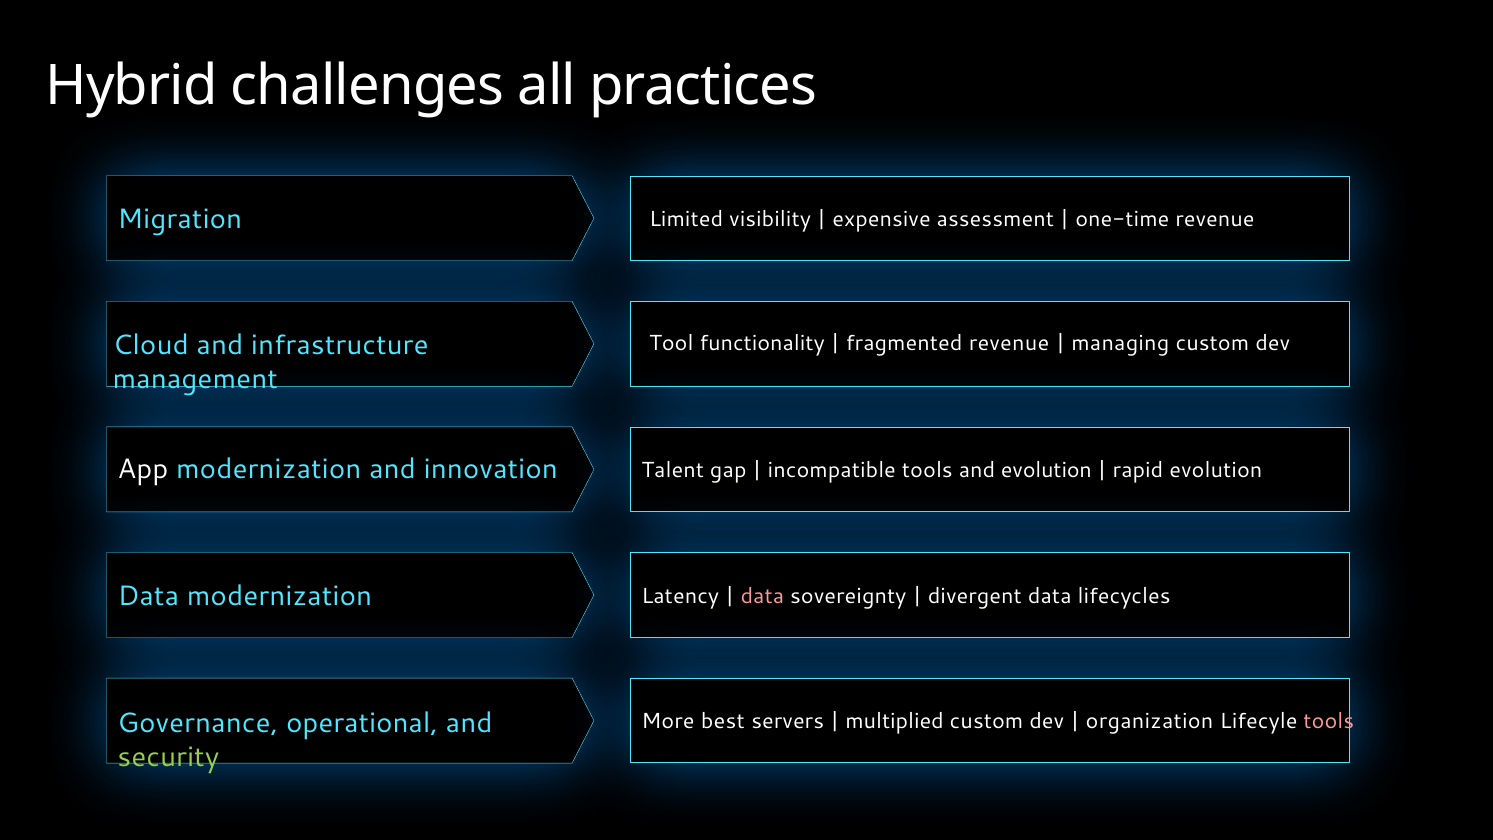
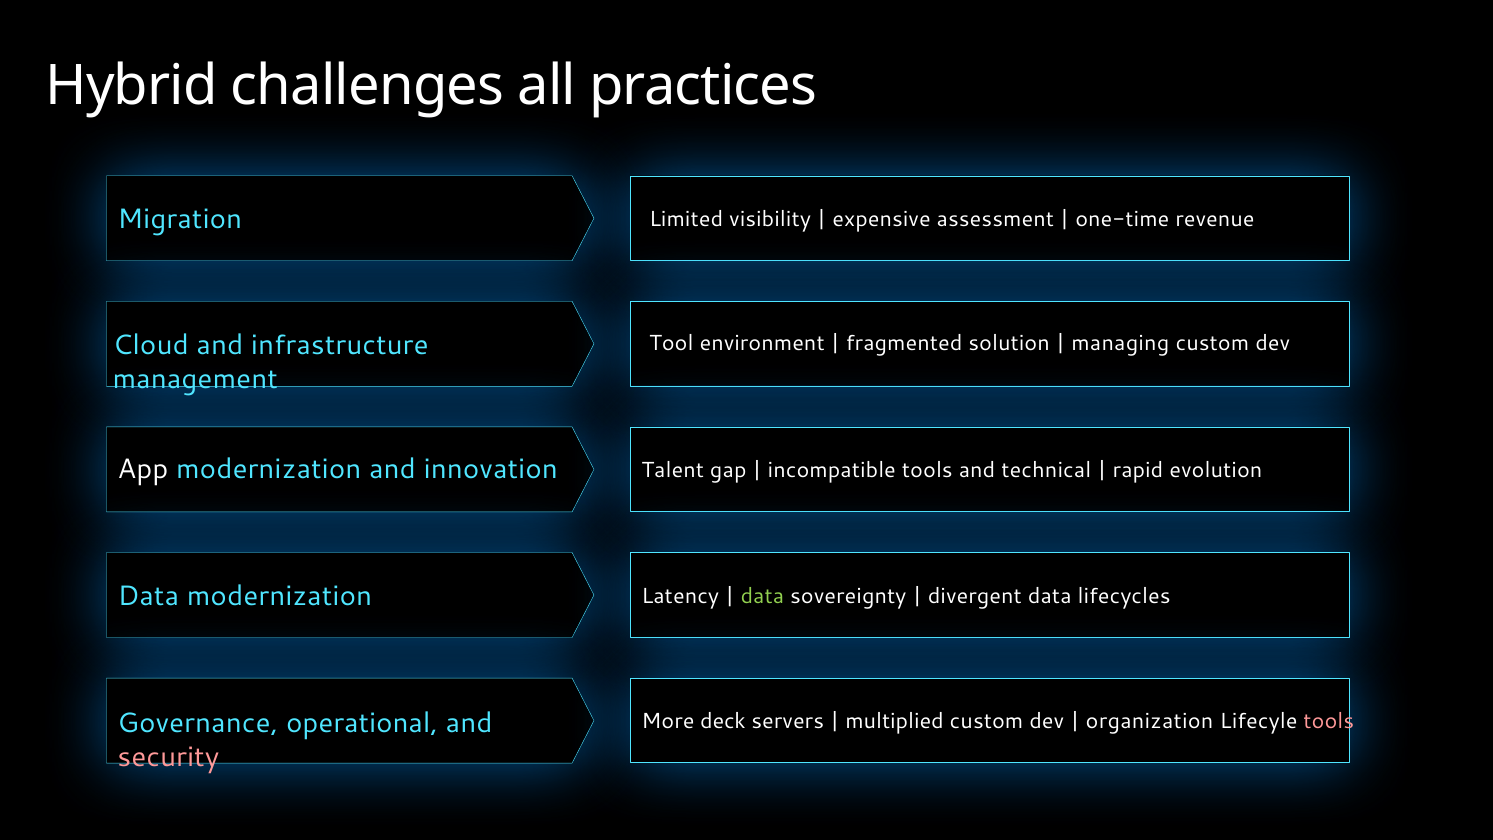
functionality: functionality -> environment
fragmented revenue: revenue -> solution
and evolution: evolution -> technical
data at (762, 596) colour: pink -> light green
best: best -> deck
security colour: light green -> pink
